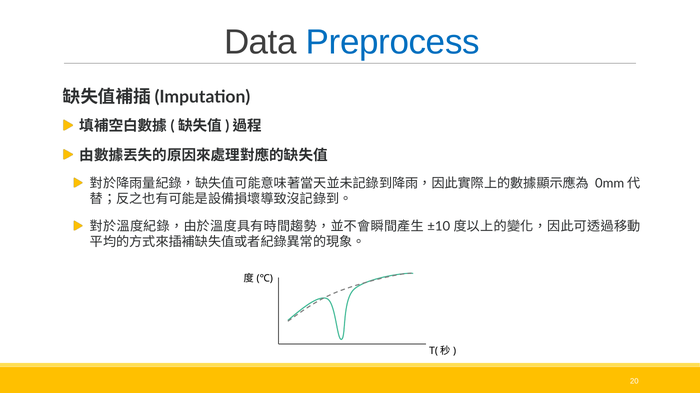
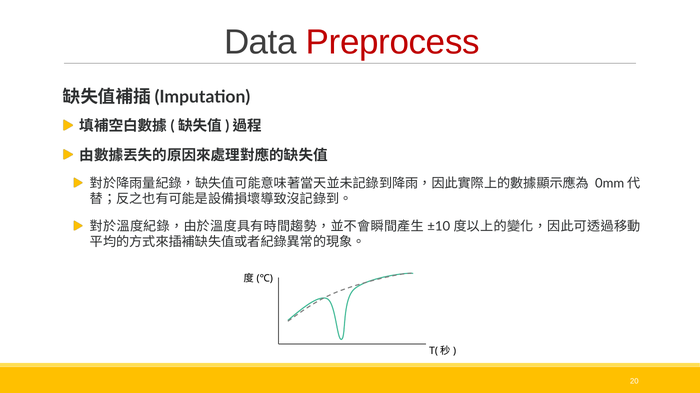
Preprocess colour: blue -> red
